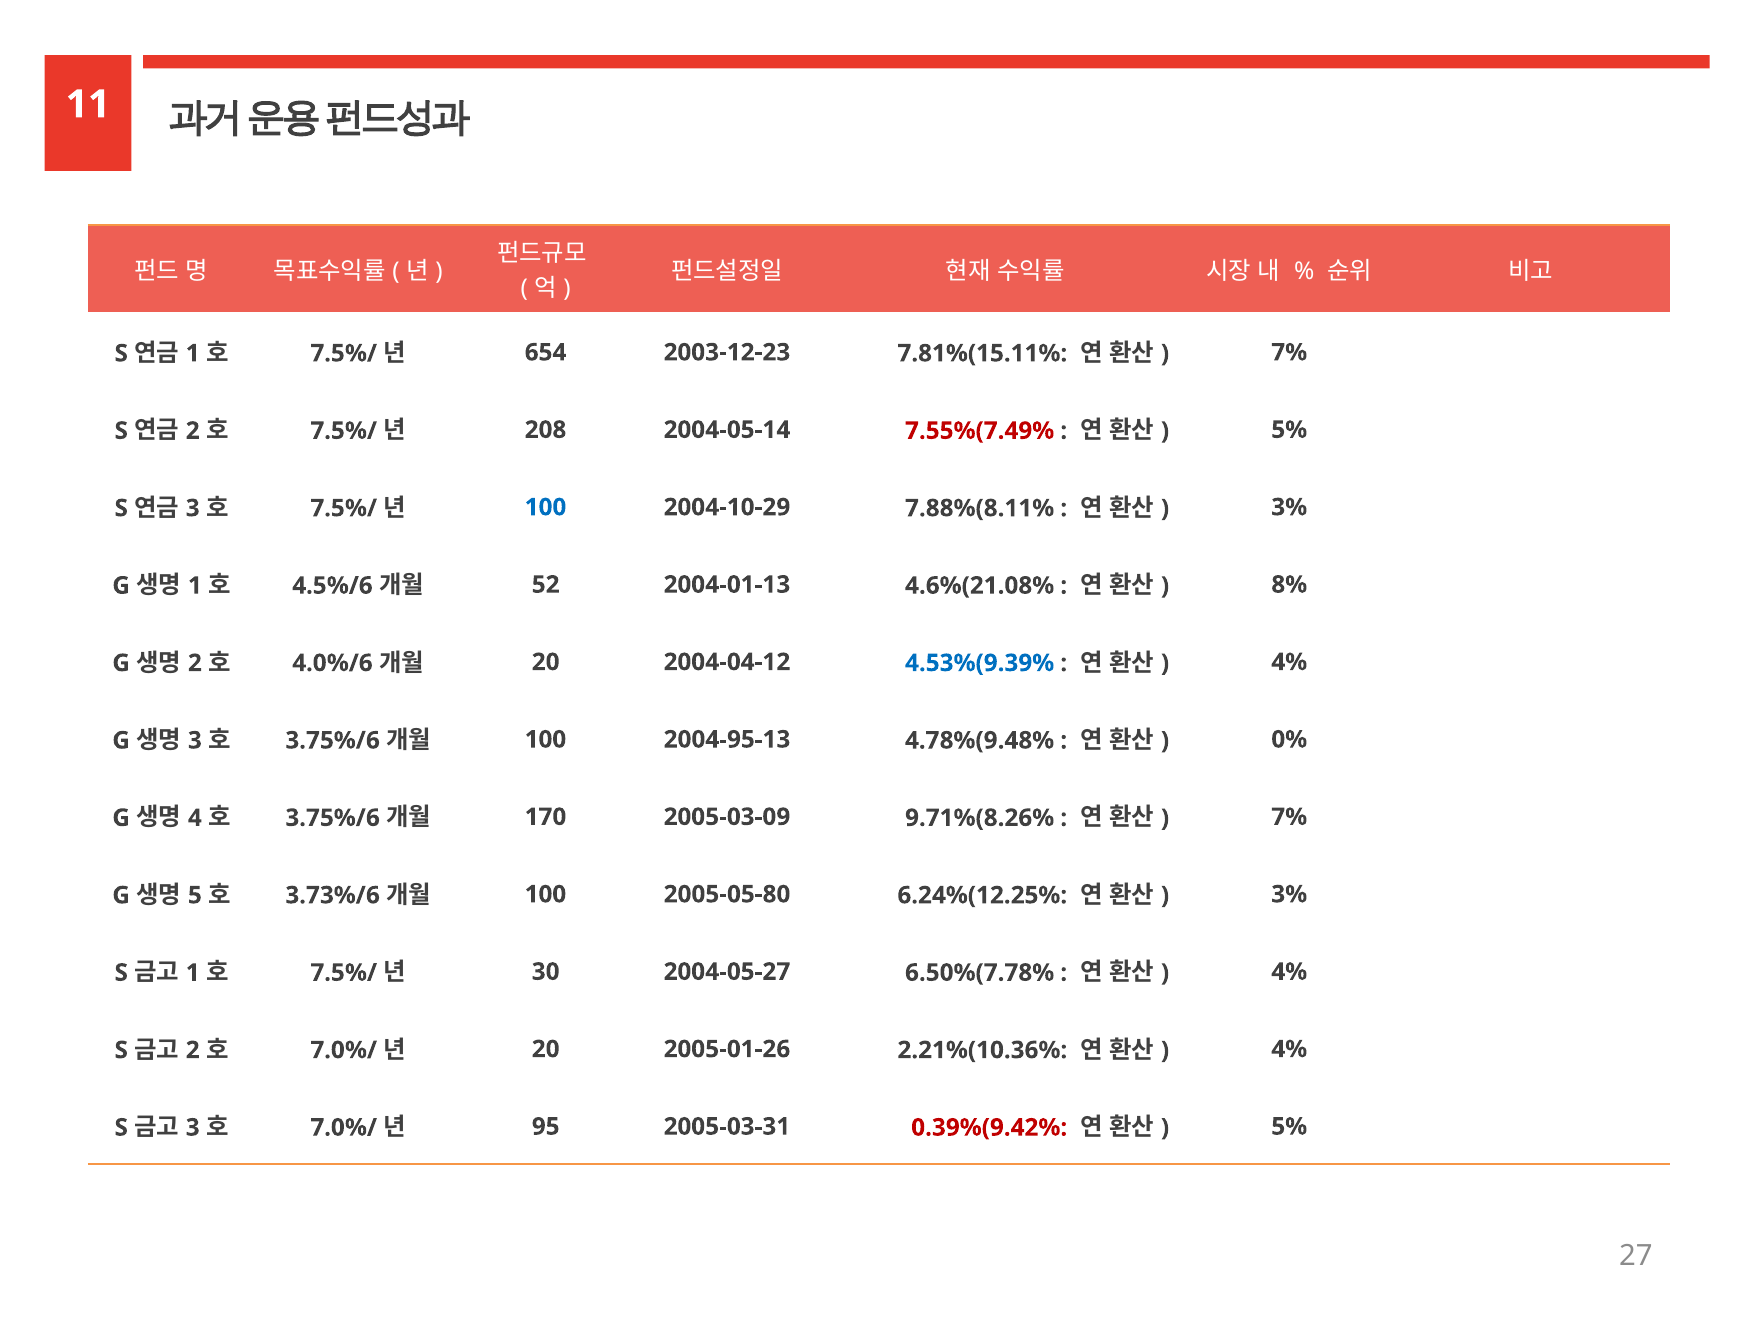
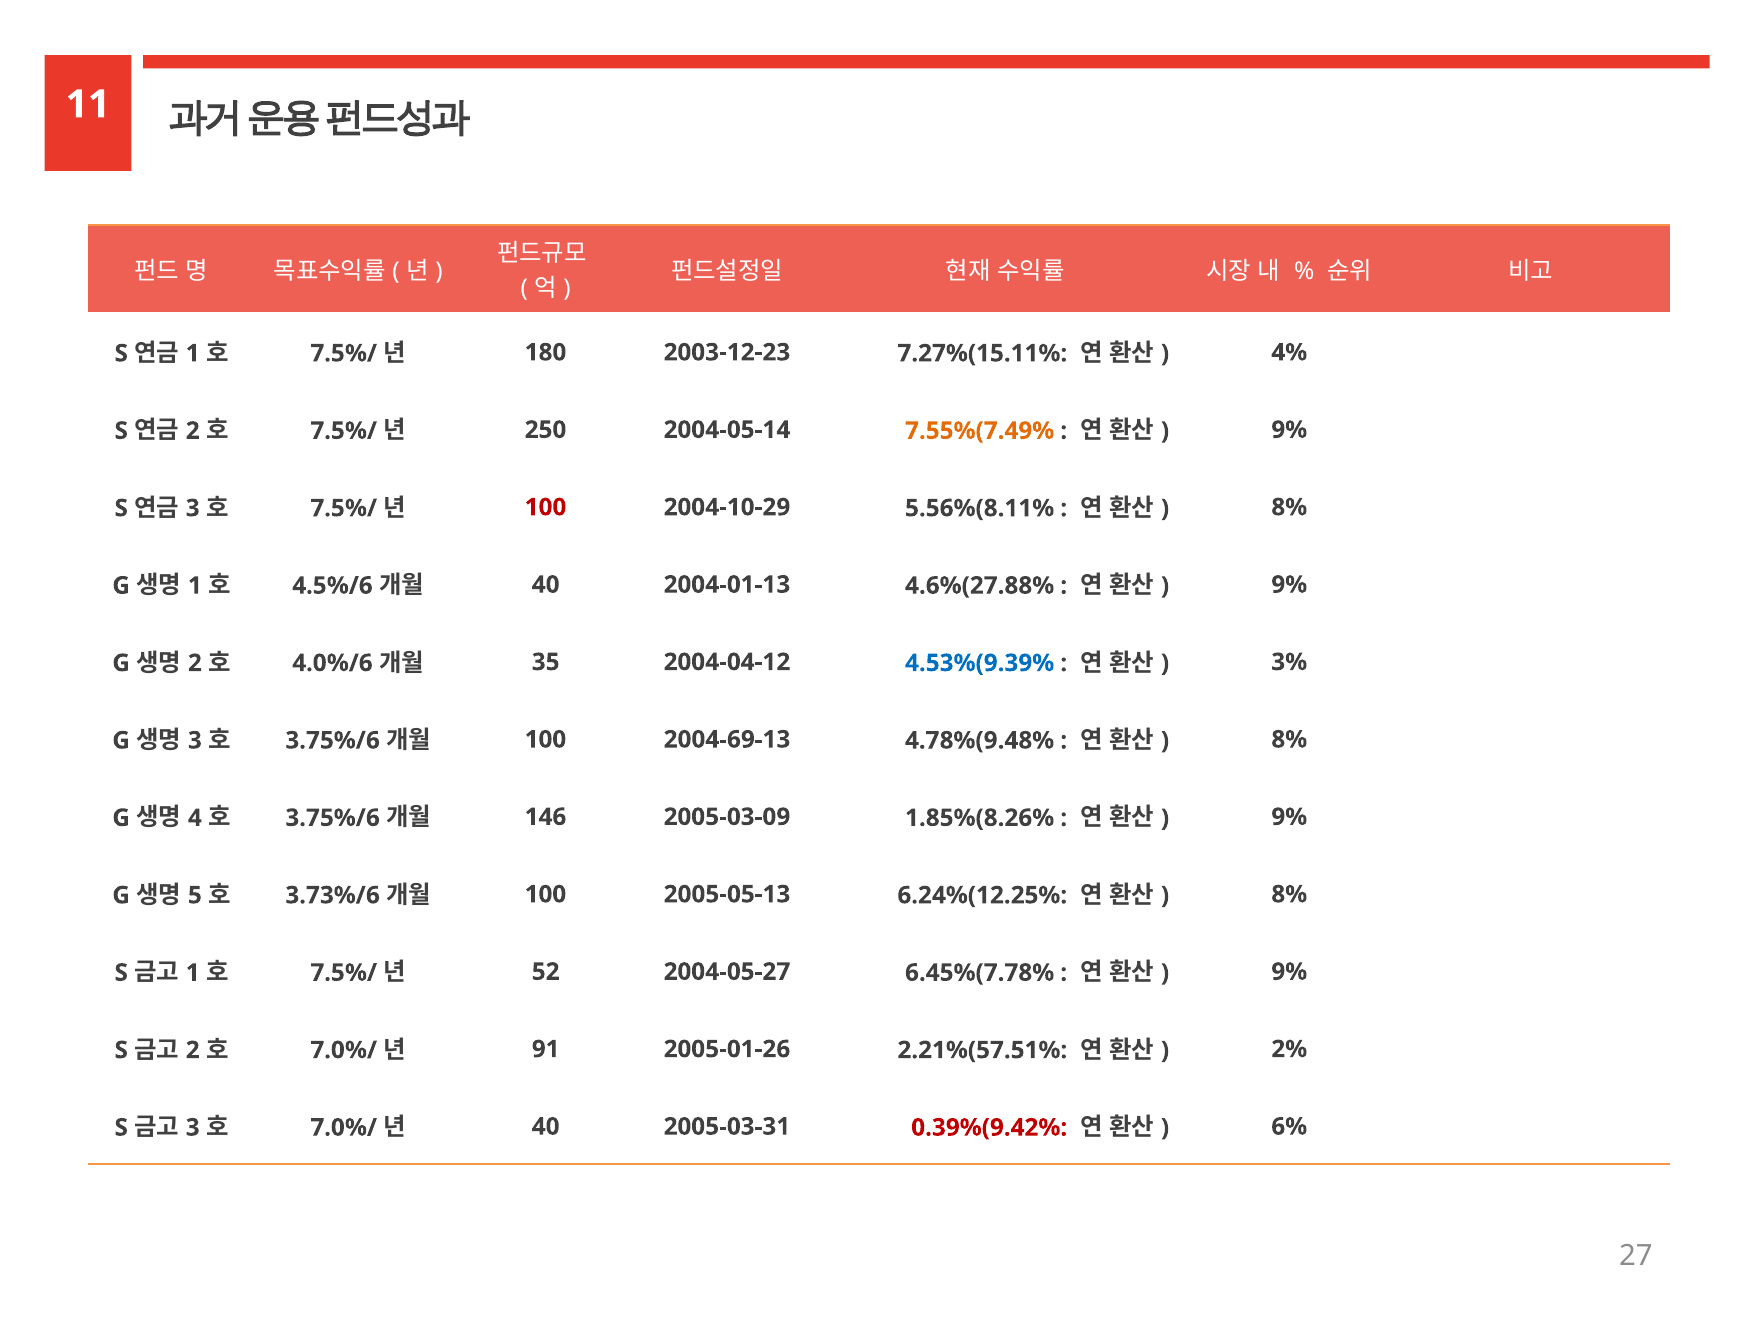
654: 654 -> 180
7.81%(15.11%: 7.81%(15.11% -> 7.27%(15.11%
7% at (1289, 353): 7% -> 4%
208: 208 -> 250
7.55%(7.49% colour: red -> orange
5% at (1289, 430): 5% -> 9%
100 at (546, 507) colour: blue -> red
7.88%(8.11%: 7.88%(8.11% -> 5.56%(8.11%
3% at (1289, 507): 3% -> 8%
52 at (546, 585): 52 -> 40
4.6%(21.08%: 4.6%(21.08% -> 4.6%(27.88%
8% at (1289, 585): 8% -> 9%
20 at (546, 662): 20 -> 35
4% at (1289, 662): 4% -> 3%
2004-95-13: 2004-95-13 -> 2004-69-13
0% at (1289, 740): 0% -> 8%
170: 170 -> 146
9.71%(8.26%: 9.71%(8.26% -> 1.85%(8.26%
7% at (1289, 817): 7% -> 9%
2005-05-80: 2005-05-80 -> 2005-05-13
3% at (1289, 895): 3% -> 8%
30: 30 -> 52
6.50%(7.78%: 6.50%(7.78% -> 6.45%(7.78%
4% at (1289, 972): 4% -> 9%
20 at (546, 1050): 20 -> 91
2.21%(10.36%: 2.21%(10.36% -> 2.21%(57.51%
4% at (1289, 1050): 4% -> 2%
95 at (546, 1127): 95 -> 40
5% at (1289, 1127): 5% -> 6%
